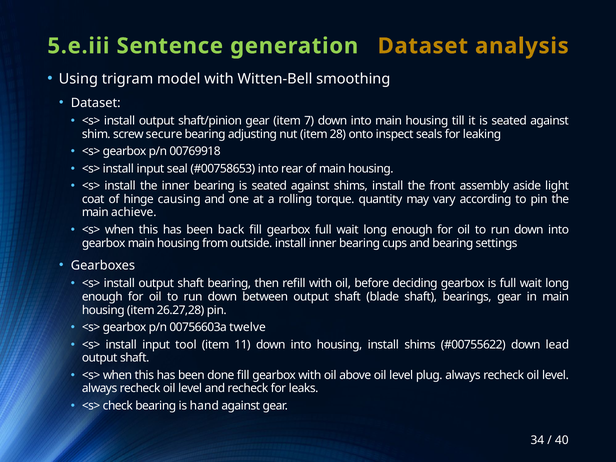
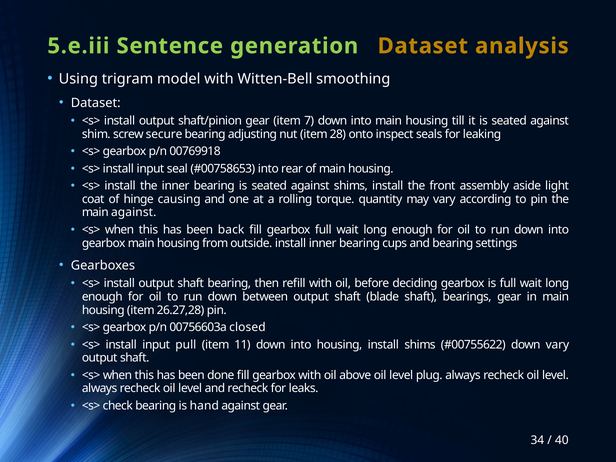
main achieve: achieve -> against
twelve: twelve -> closed
tool: tool -> pull
down lead: lead -> vary
